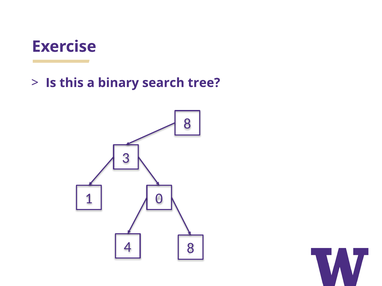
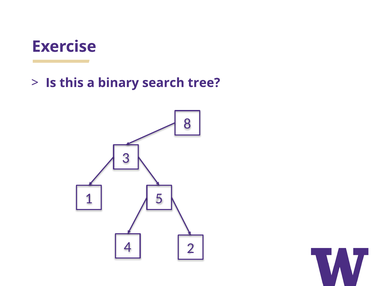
0: 0 -> 5
4 8: 8 -> 2
